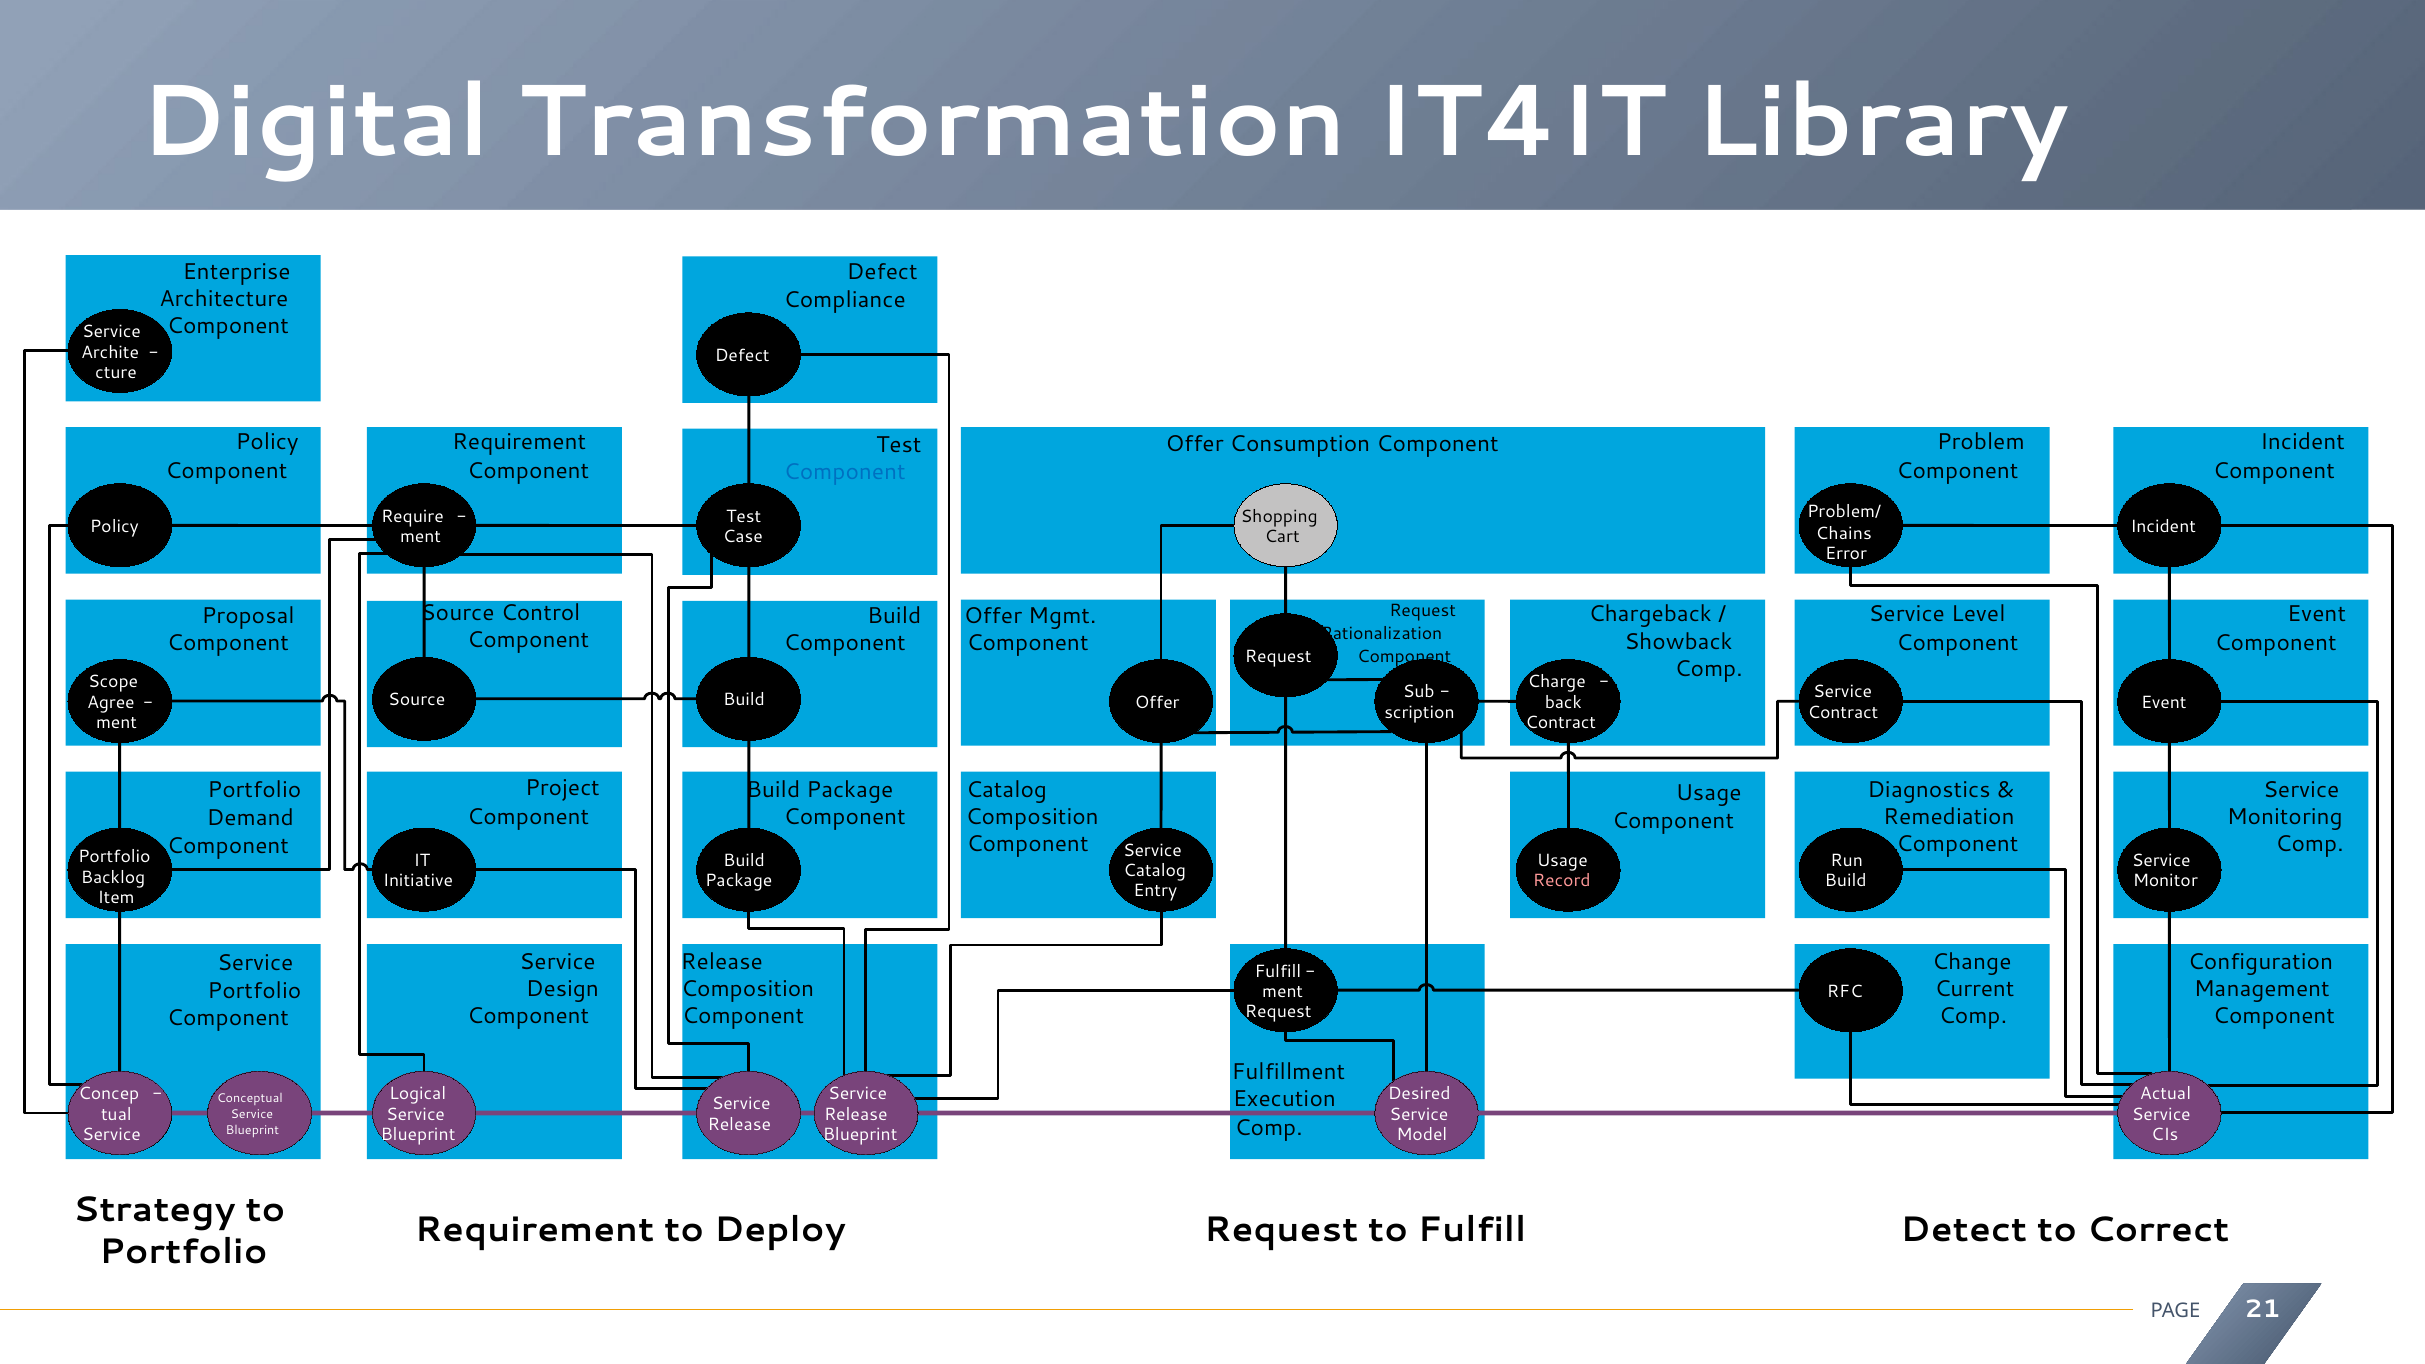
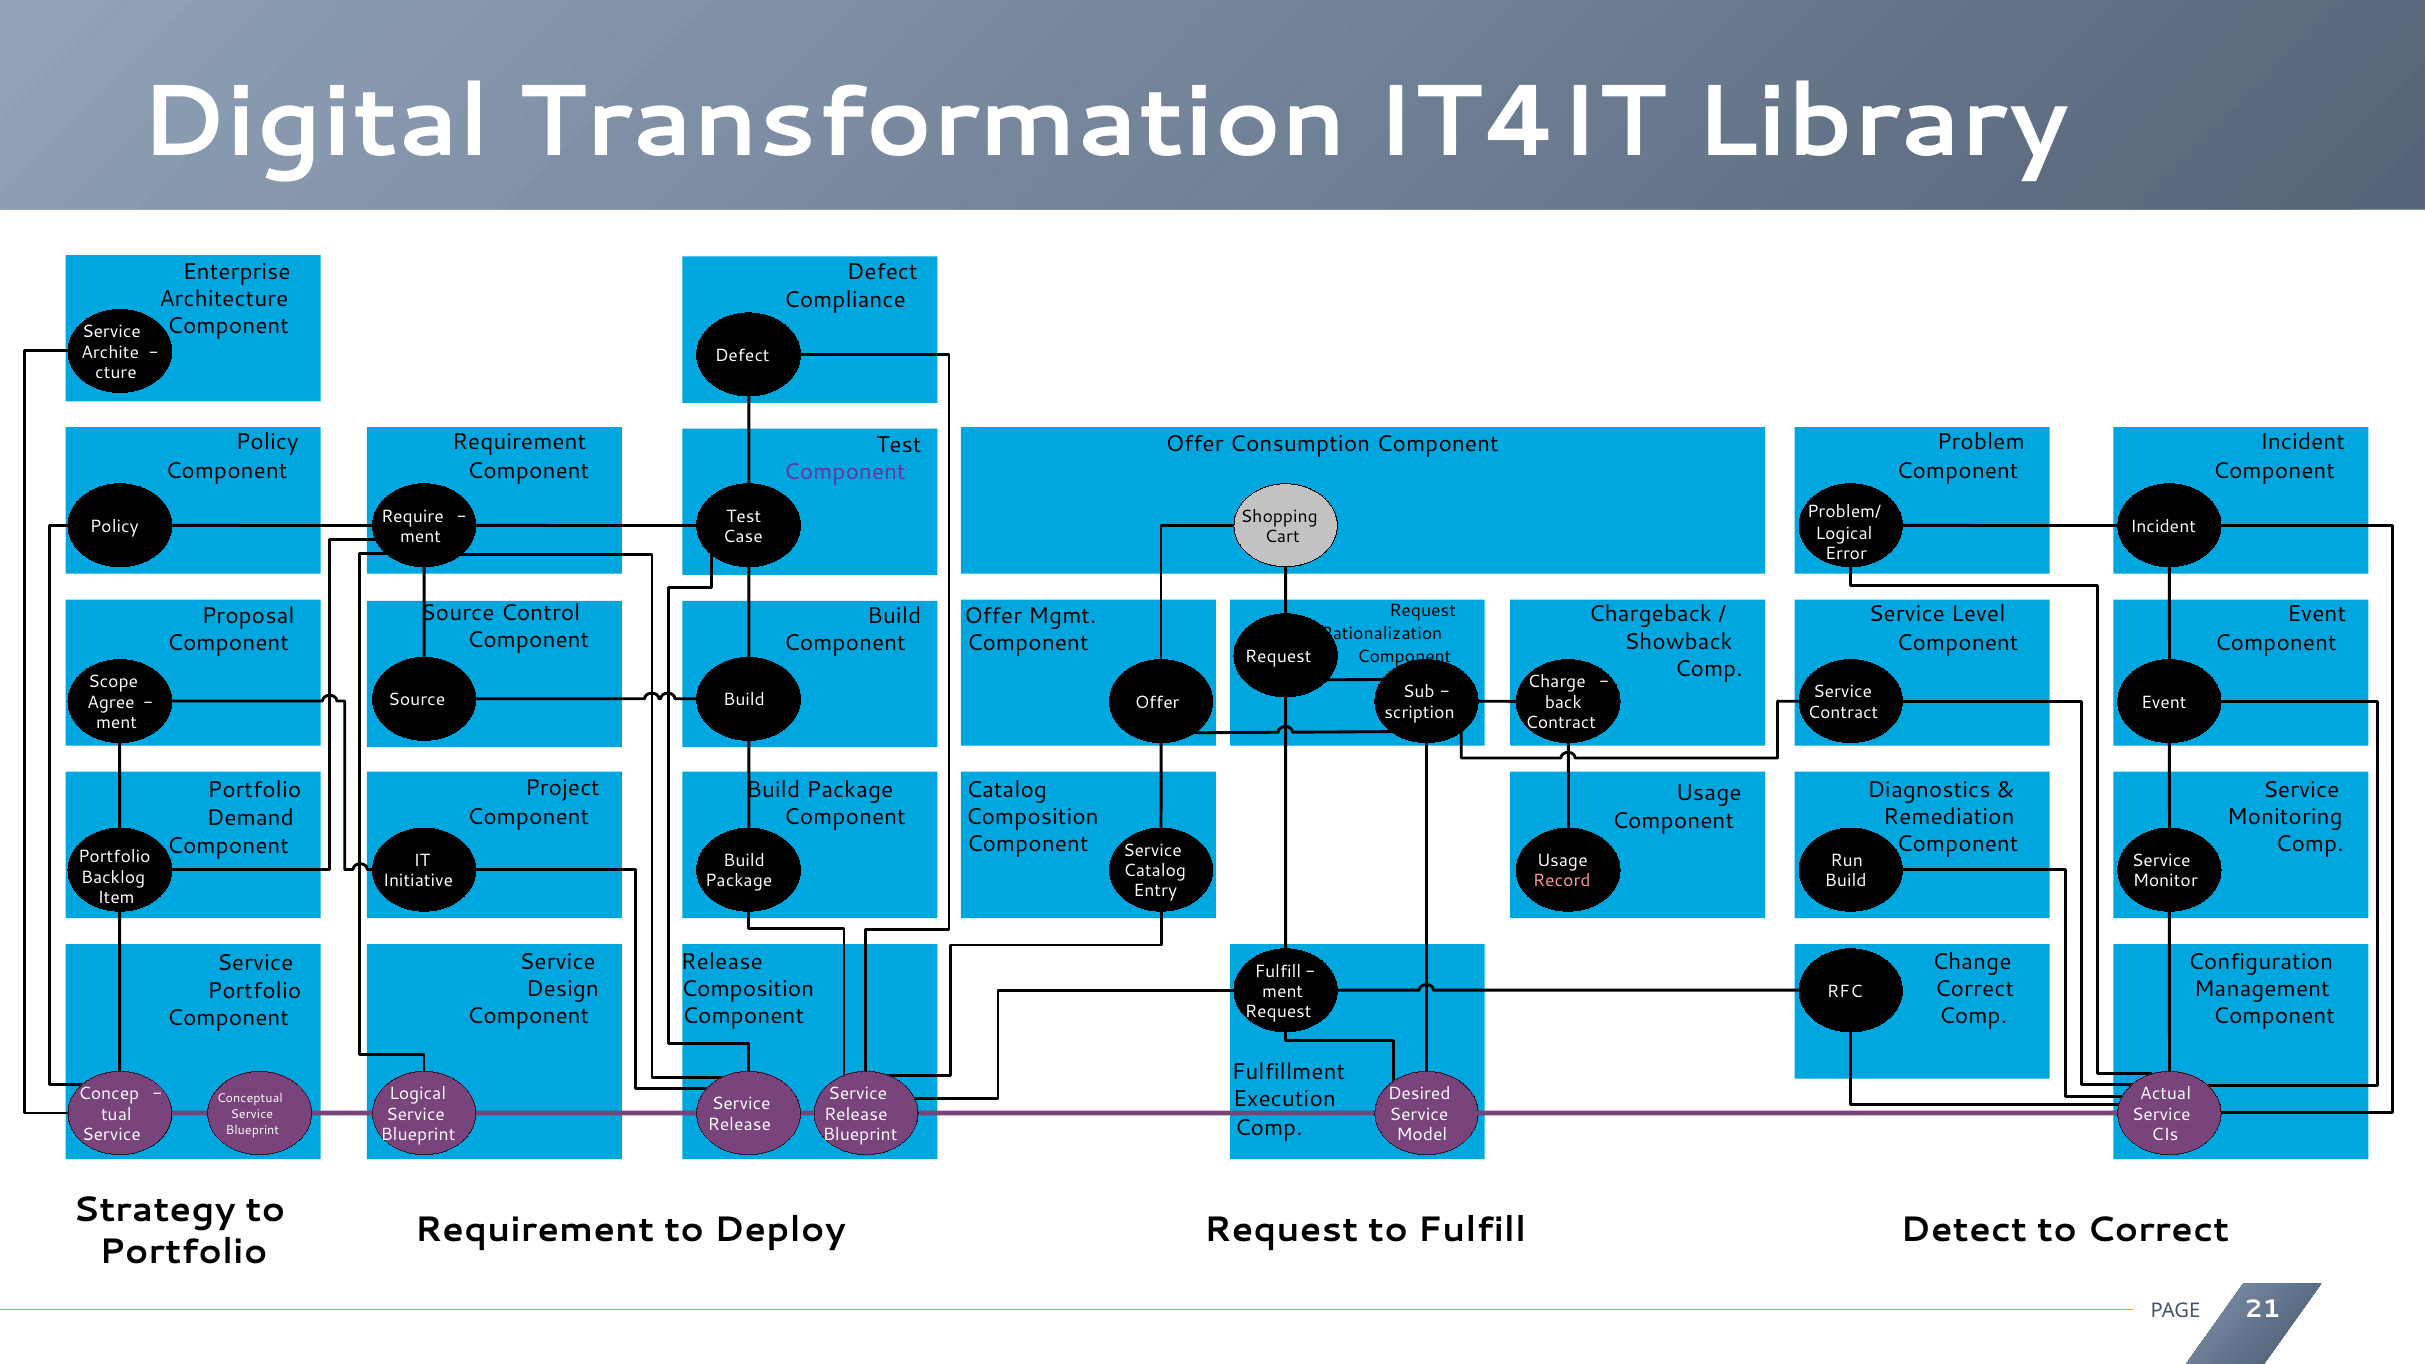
Component at (845, 472) colour: blue -> purple
Chains at (1844, 534): Chains -> Logical
Current at (1974, 989): Current -> Correct
